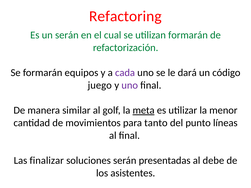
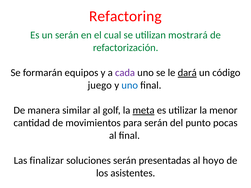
utilizan formarán: formarán -> mostrará
dará underline: none -> present
uno at (130, 85) colour: purple -> blue
para tanto: tanto -> serán
líneas: líneas -> pocas
debe: debe -> hoyo
